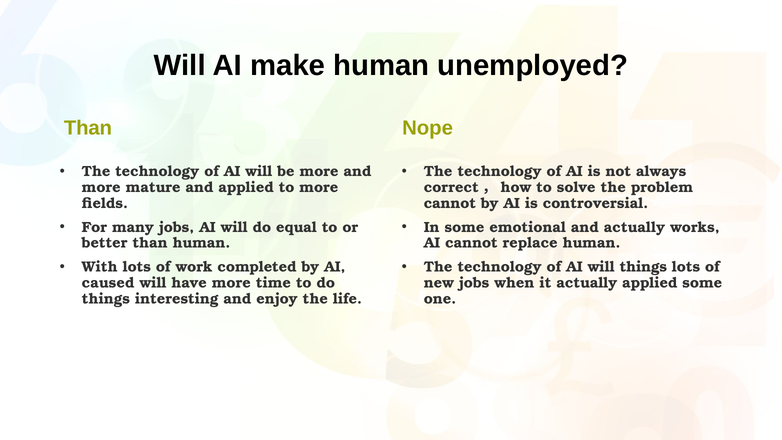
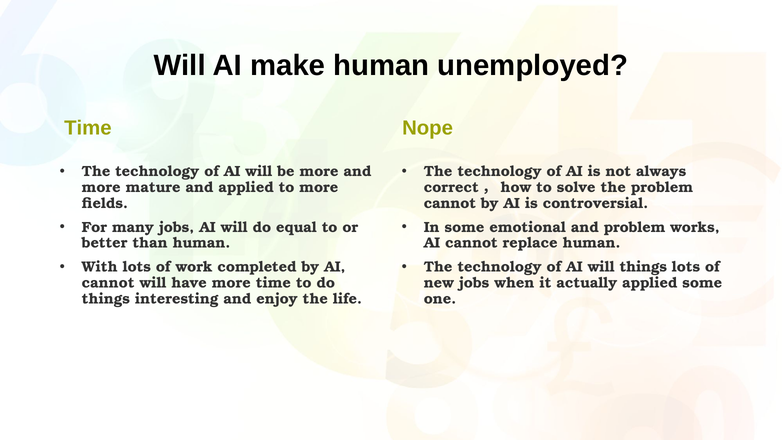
Than at (88, 128): Than -> Time
and actually: actually -> problem
caused at (108, 283): caused -> cannot
